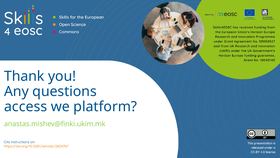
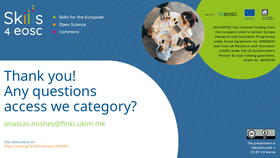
platform: platform -> category
